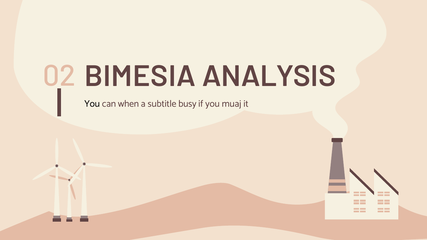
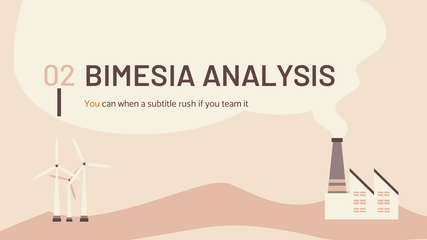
You at (92, 104) colour: black -> orange
busy: busy -> rush
muaj: muaj -> team
